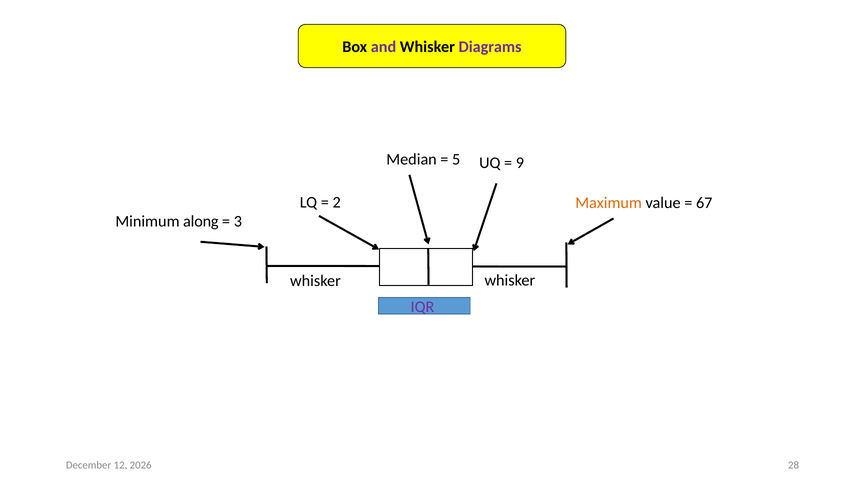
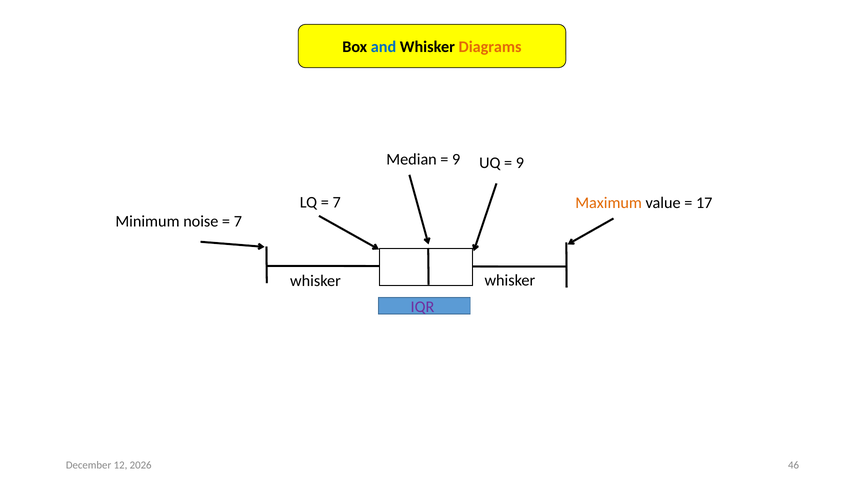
and colour: purple -> blue
Diagrams colour: purple -> orange
5 at (456, 159): 5 -> 9
2 at (337, 202): 2 -> 7
67: 67 -> 17
along: along -> noise
3 at (238, 221): 3 -> 7
28: 28 -> 46
